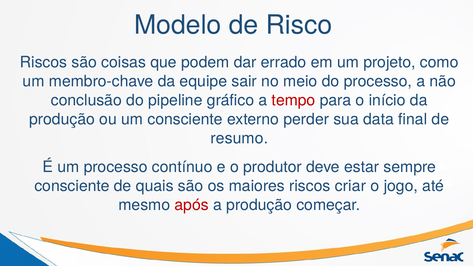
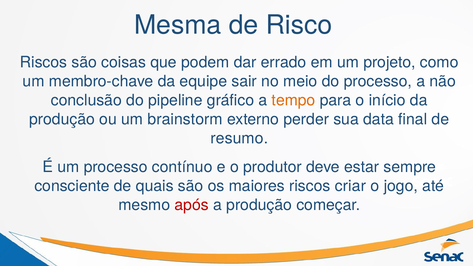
Modelo: Modelo -> Mesma
tempo colour: red -> orange
um consciente: consciente -> brainstorm
